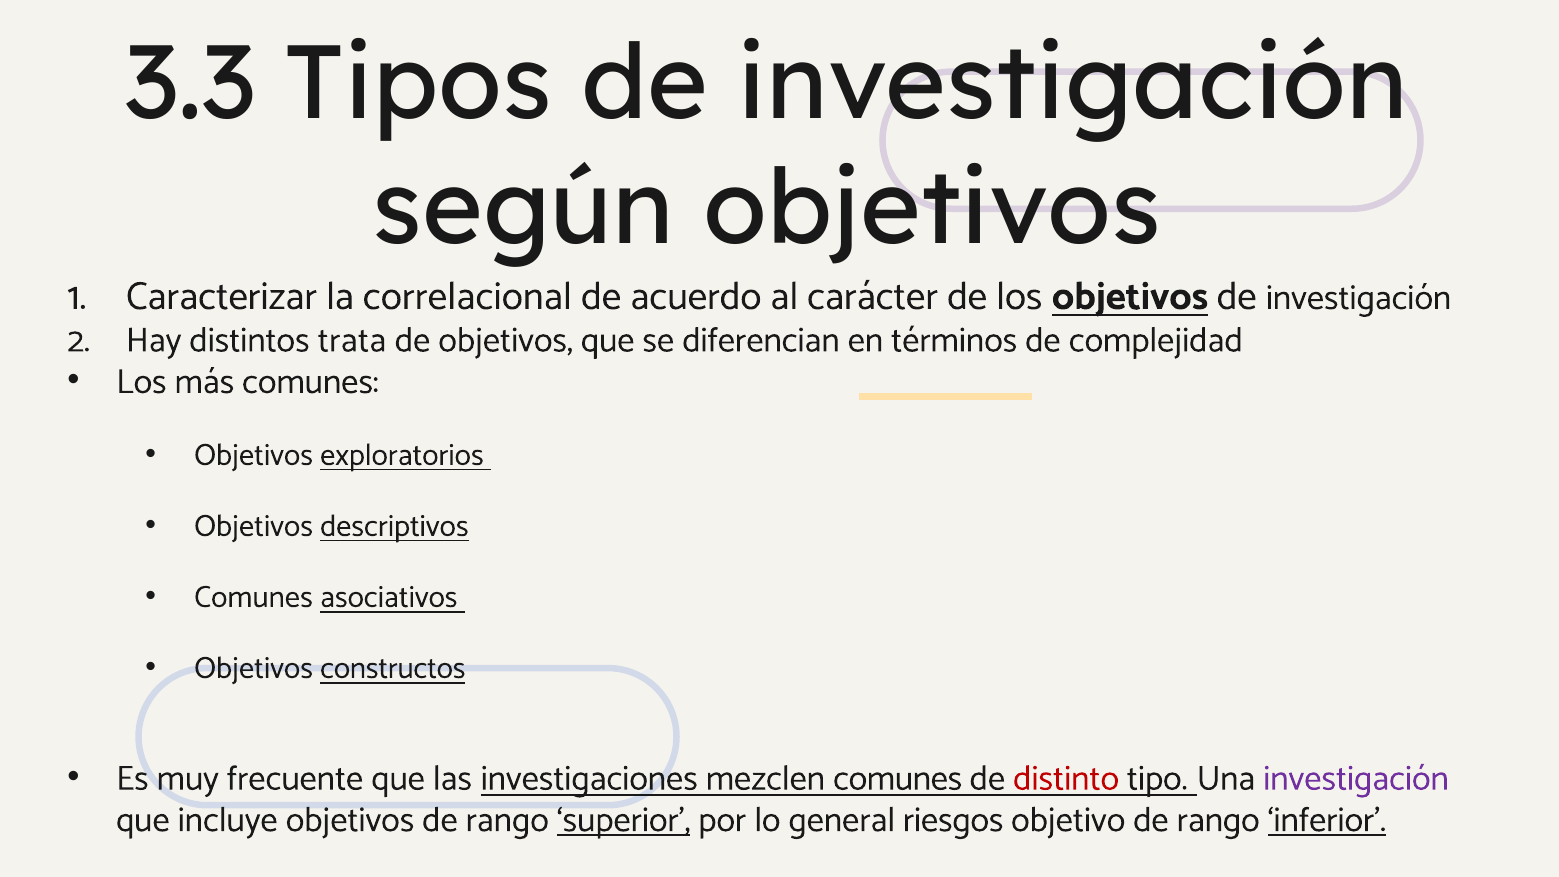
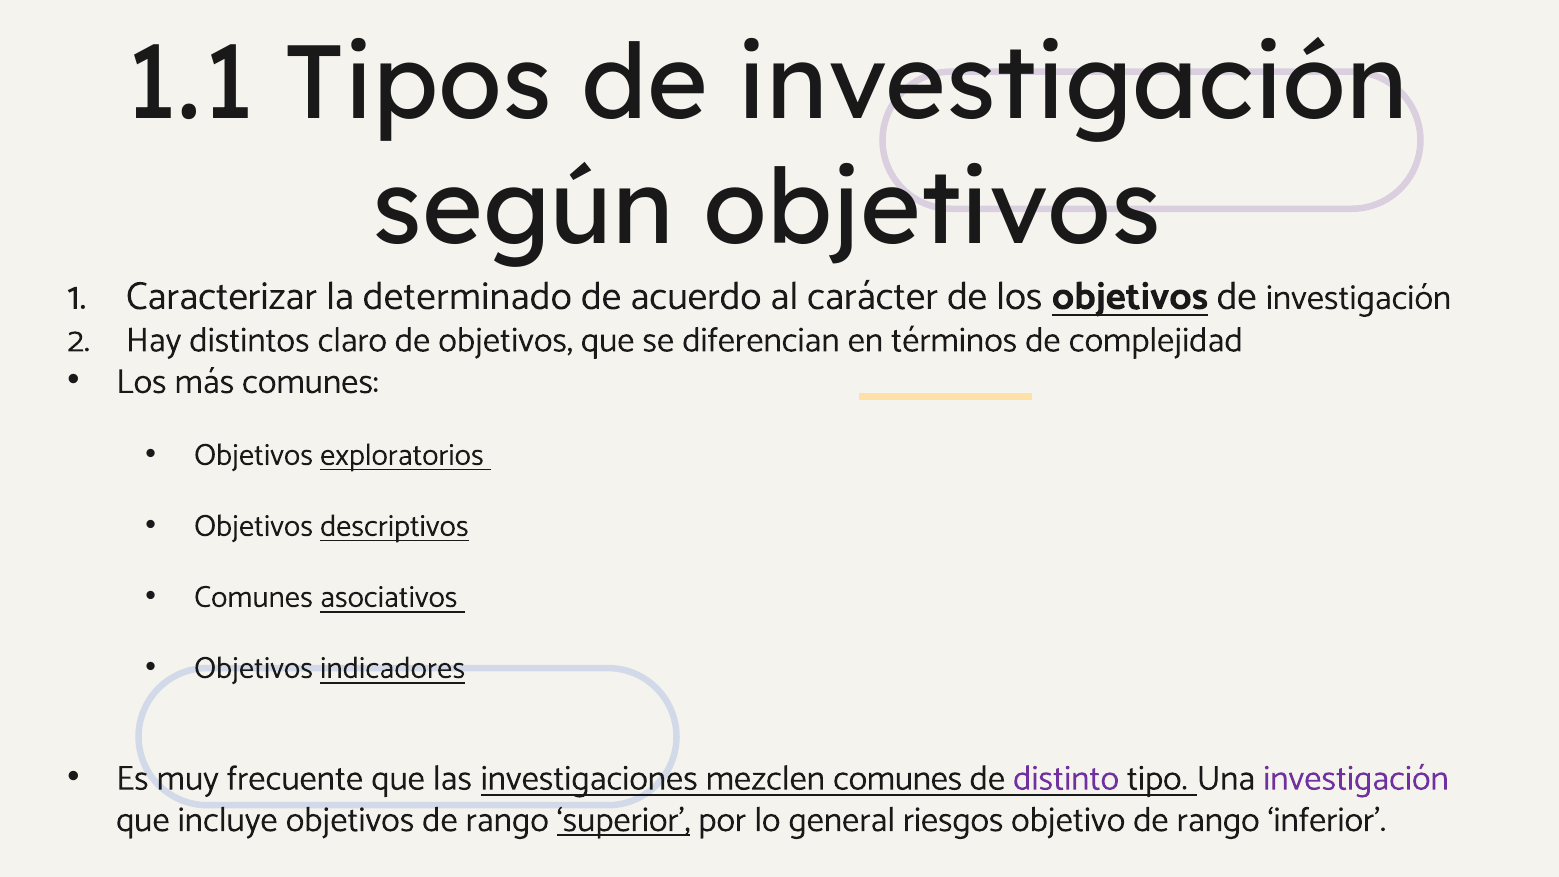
3.3: 3.3 -> 1.1
correlacional: correlacional -> determinado
trata: trata -> claro
constructos: constructos -> indicadores
distinto colour: red -> purple
inferior underline: present -> none
